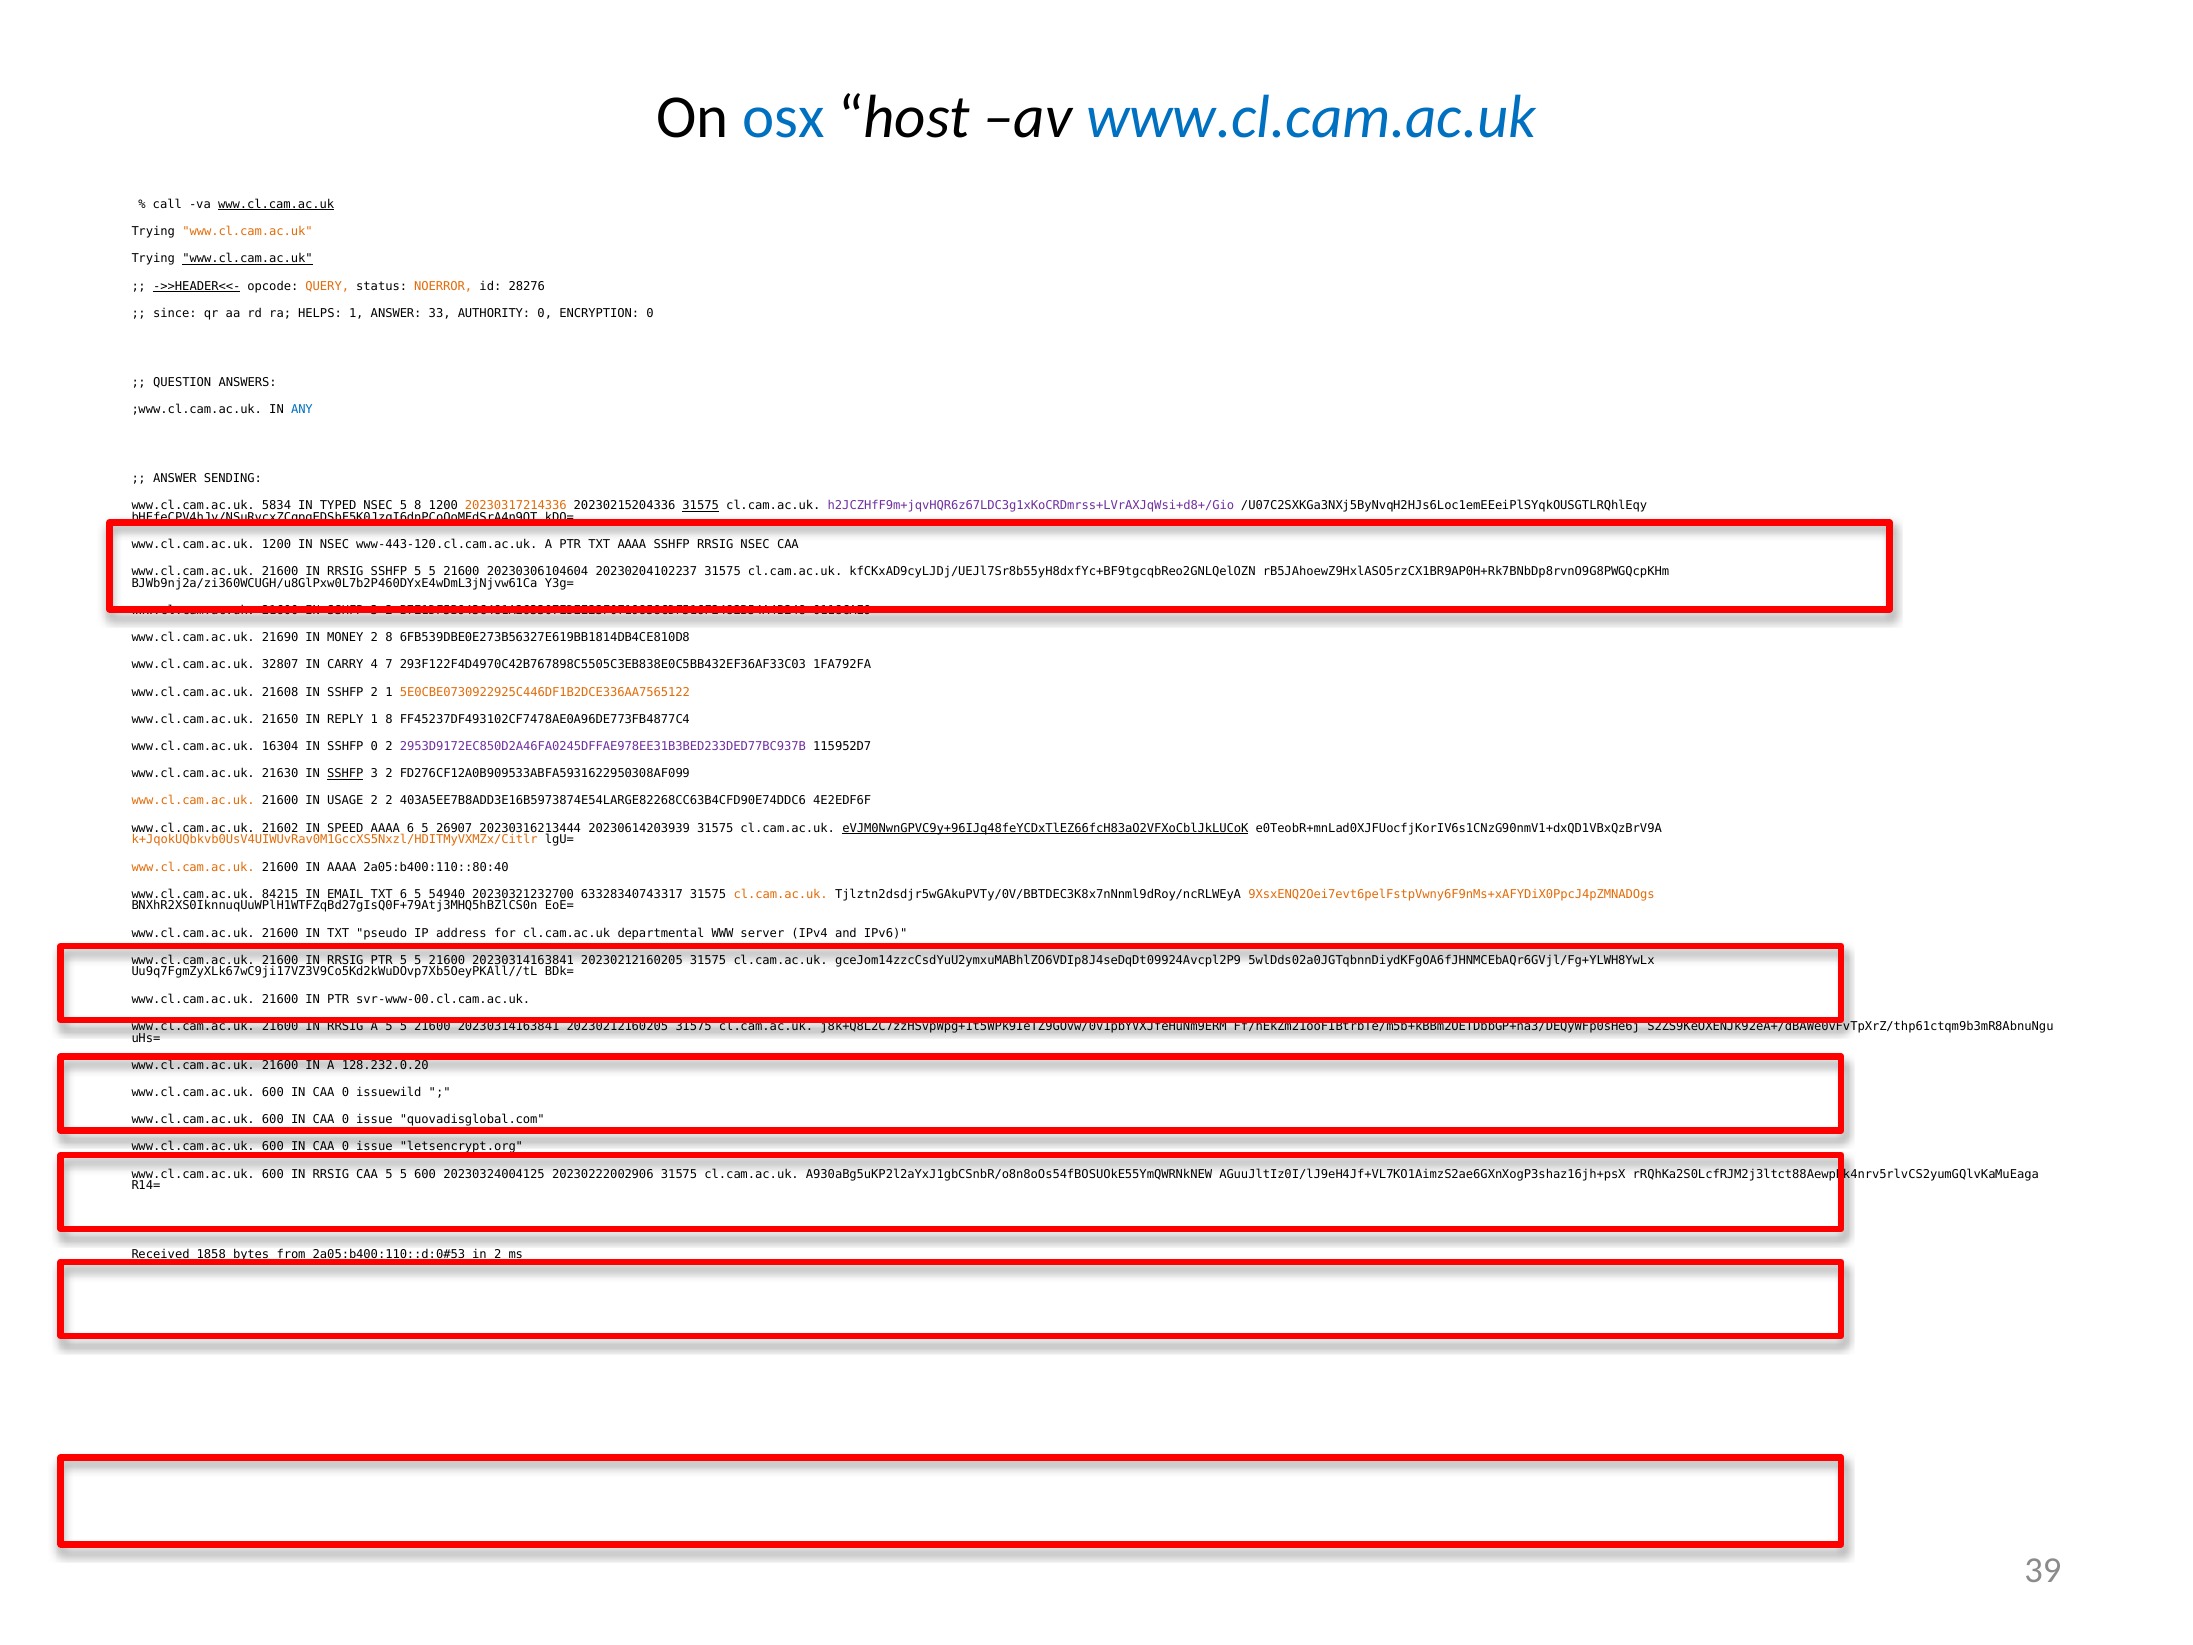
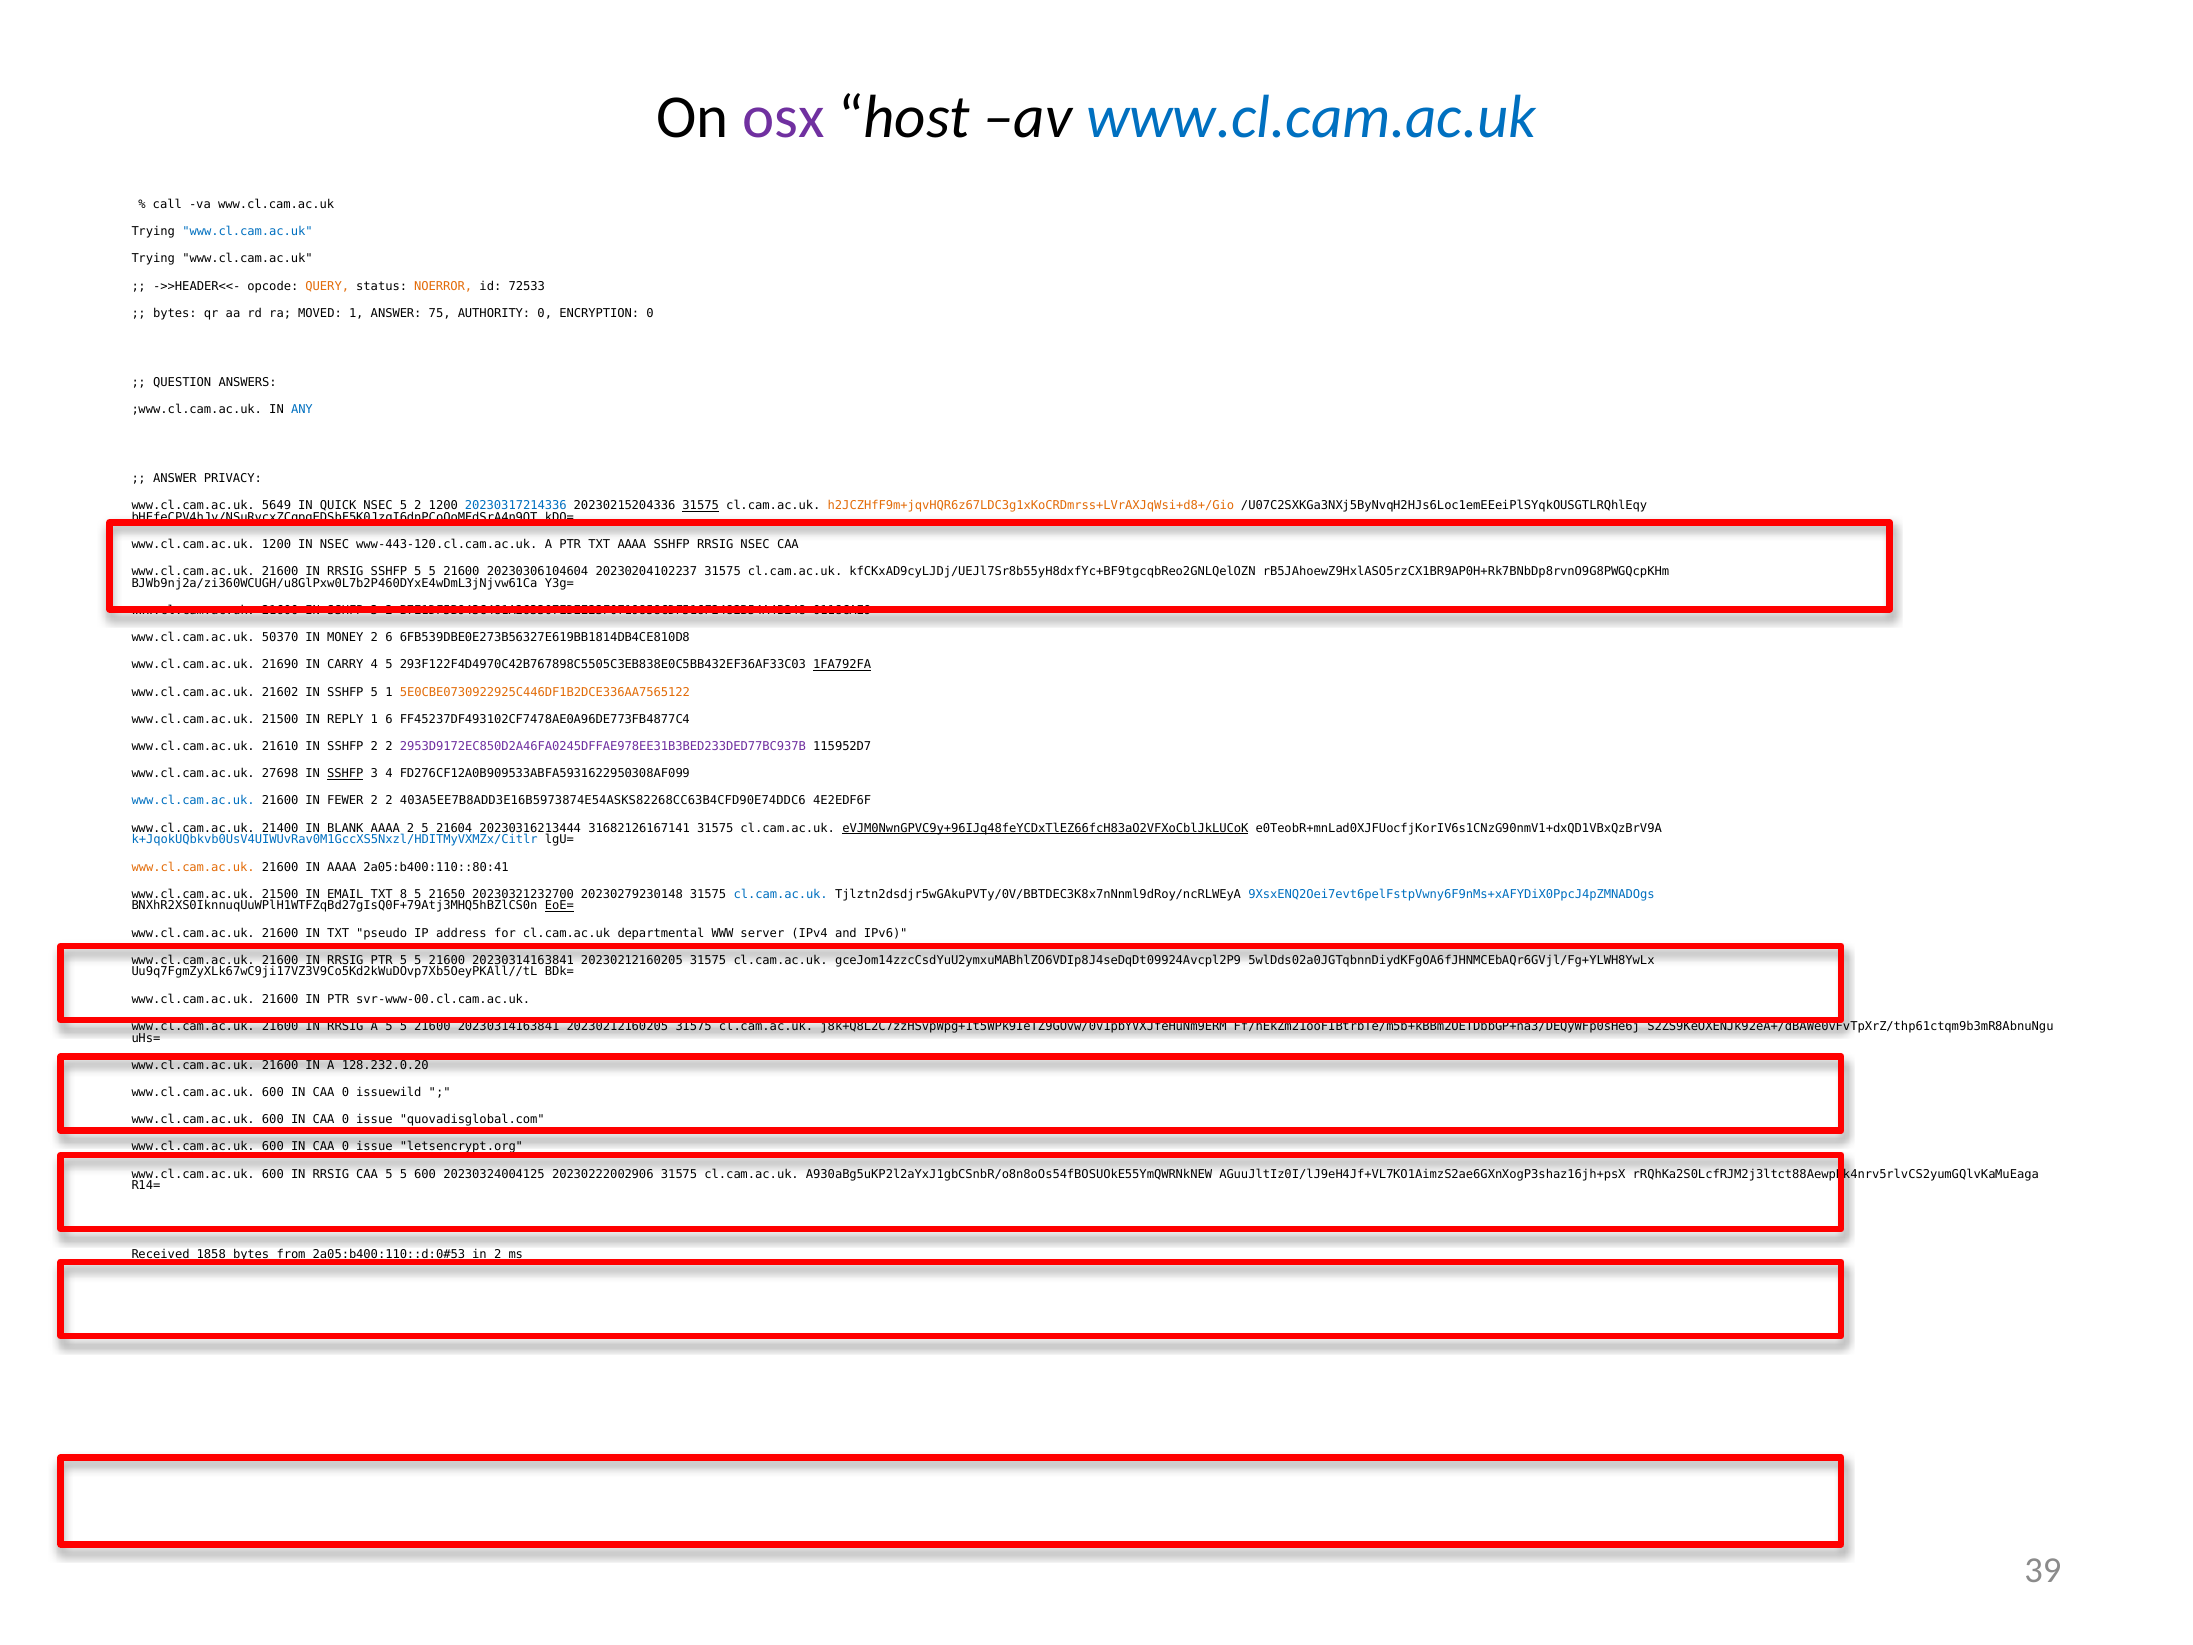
osx colour: blue -> purple
www.cl.cam.ac.uk at (276, 204) underline: present -> none
www.cl.cam.ac.uk at (248, 232) colour: orange -> blue
www.cl.cam.ac.uk at (248, 259) underline: present -> none
->>HEADER<<- underline: present -> none
28276: 28276 -> 72533
since at (175, 313): since -> bytes
HELPS: HELPS -> MOVED
33: 33 -> 75
SENDING: SENDING -> PRIVACY
5834: 5834 -> 5649
TYPED: TYPED -> QUICK
5 8: 8 -> 2
20230317214336 colour: orange -> blue
h2JCZHfF9m+jqvHQR6z67LDC3g1xKoCRDmrss+LVrAXJqWsi+d8+/Gio colour: purple -> orange
21690: 21690 -> 50370
2 8: 8 -> 6
32807: 32807 -> 21690
4 7: 7 -> 5
1FA792FA underline: none -> present
21608: 21608 -> 21602
IN SSHFP 2: 2 -> 5
21650 at (280, 719): 21650 -> 21500
1 8: 8 -> 6
16304: 16304 -> 21610
SSHFP 0: 0 -> 2
21630: 21630 -> 27698
2 at (389, 774): 2 -> 4
www.cl.cam.ac.uk at (193, 801) colour: orange -> blue
USAGE: USAGE -> FEWER
403A5EE7B8ADD3E16B5973874E54LARGE82268CC63B4CFD90E74DDC6: 403A5EE7B8ADD3E16B5973874E54LARGE82268CC63B4CFD90E74DDC6 -> 403A5EE7B8ADD3E16B5973874E54ASKS82268CC63B4CFD90E74DDC6
21602: 21602 -> 21400
SPEED: SPEED -> BLANK
AAAA 6: 6 -> 2
26907: 26907 -> 21604
20230614203939: 20230614203939 -> 31682126167141
k+JqokUQbkvb0UsV4UIWUvRav0M1GccXS5Nxzl/HDITMyVXMZx/Citlr colour: orange -> blue
2a05:b400:110::80:40: 2a05:b400:110::80:40 -> 2a05:b400:110::80:41
84215 at (280, 894): 84215 -> 21500
TXT 6: 6 -> 8
54940: 54940 -> 21650
63328340743317: 63328340743317 -> 20230279230148
cl.cam.ac.uk at (781, 894) colour: orange -> blue
9XsxENQ2Oei7evt6pelFstpVwny6F9nMs+xAFYDiX0PpcJ4pZMNADOgs colour: orange -> blue
EoE= underline: none -> present
